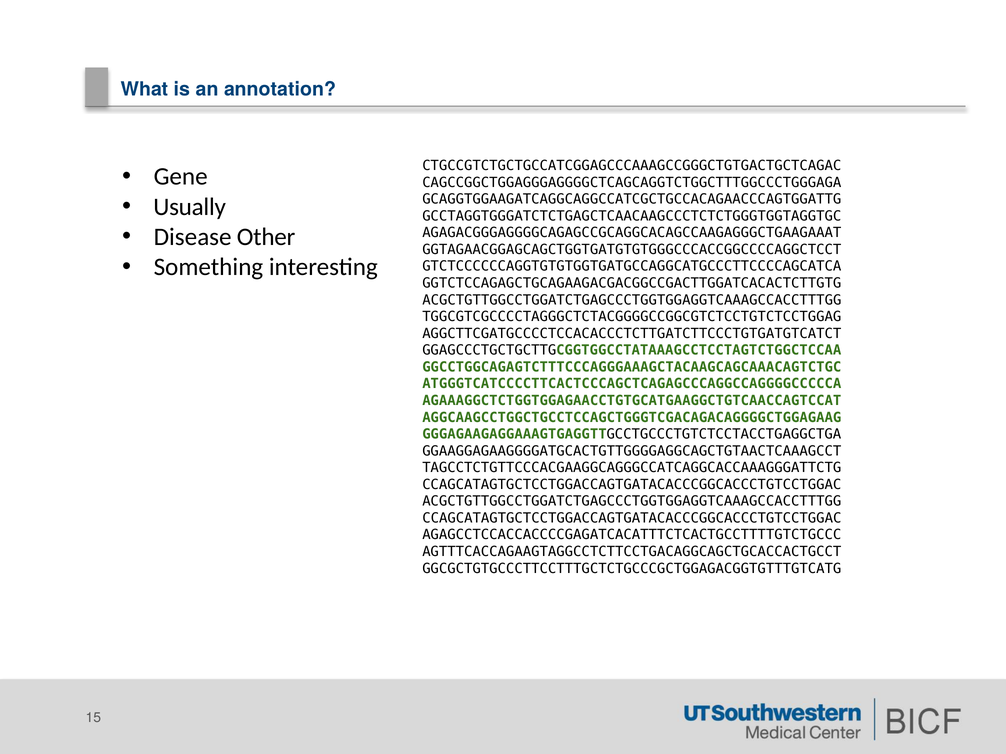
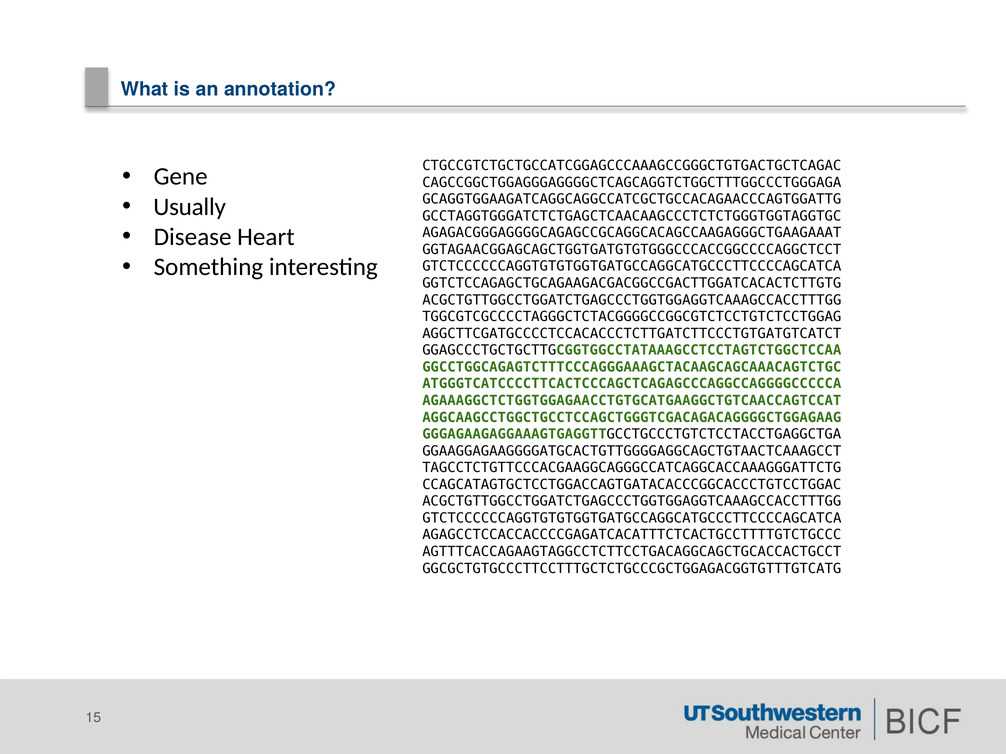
Other: Other -> Heart
CCAGCATAGTGCTCCTGGACCAGTGATACACCCGGCACCCTGTCCTGGAC at (632, 518): CCAGCATAGTGCTCCTGGACCAGTGATACACCCGGCACCCTGTCCTGGAC -> GTCTCCCCCCAGGTGTGTGGTGATGCCAGGCATGCCCTTCCCCAGCATCA
